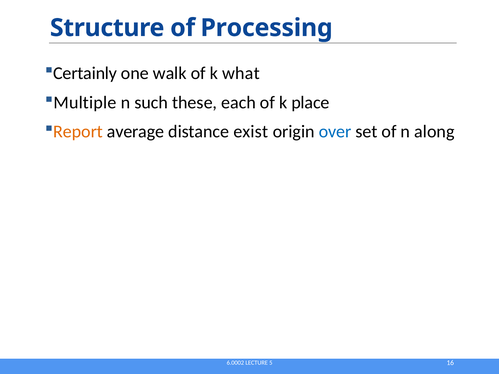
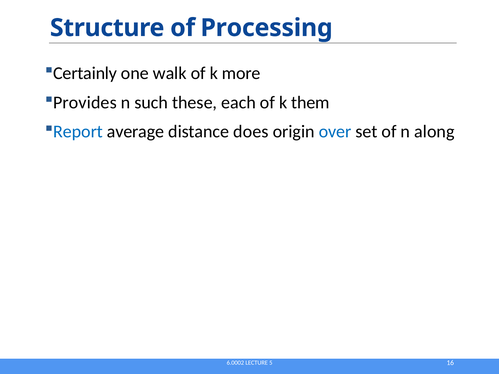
what: what -> more
Multiple: Multiple -> Provides
place: place -> them
Report colour: orange -> blue
exist: exist -> does
